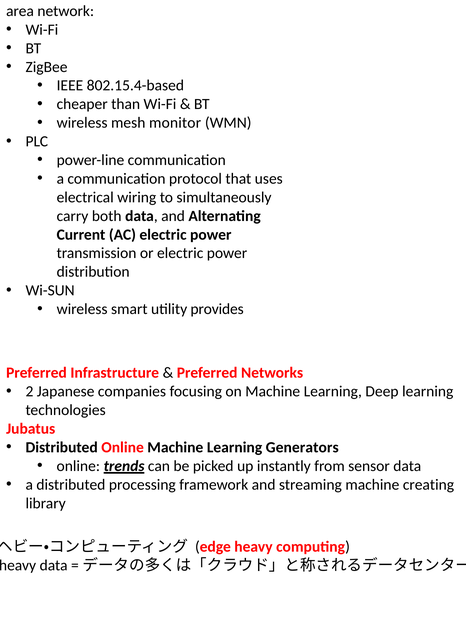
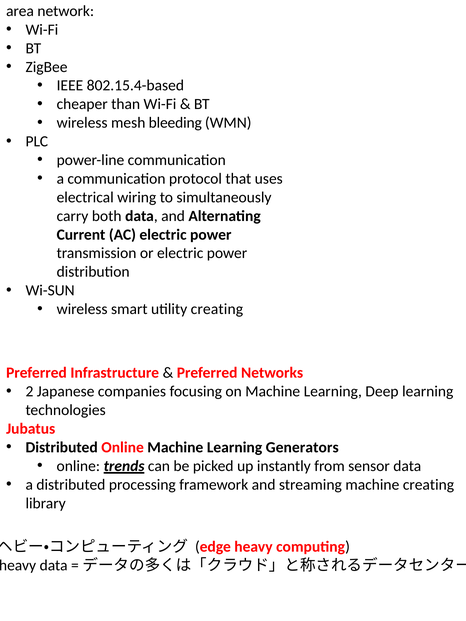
monitor: monitor -> bleeding
utility provides: provides -> creating
